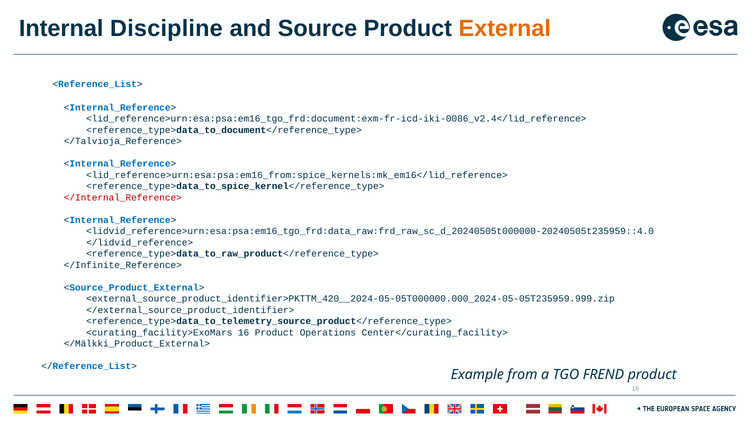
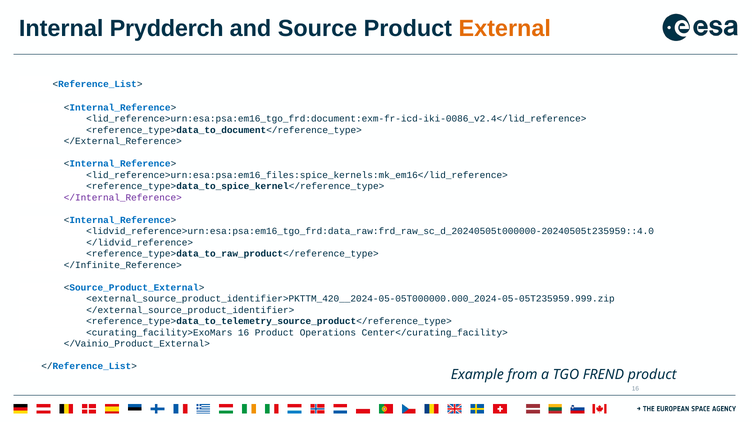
Discipline: Discipline -> Prydderch
</Talvioja_Reference>: </Talvioja_Reference> -> </External_Reference>
<lid_reference>urn:esa:psa:em16_from:spice_kernels:mk_em16</lid_reference>: <lid_reference>urn:esa:psa:em16_from:spice_kernels:mk_em16</lid_reference> -> <lid_reference>urn:esa:psa:em16_files:spice_kernels:mk_em16</lid_reference>
</Internal_Reference> colour: red -> purple
</Mälkki_Product_External>: </Mälkki_Product_External> -> </Vainio_Product_External>
